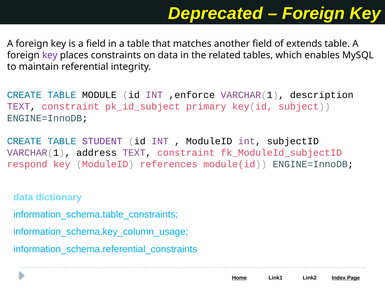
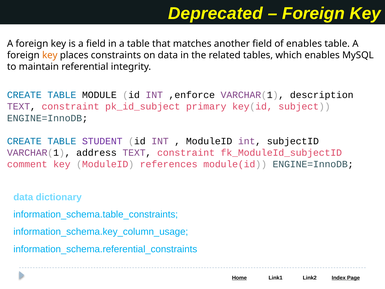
of extends: extends -> enables
key at (50, 55) colour: purple -> orange
respond: respond -> comment
